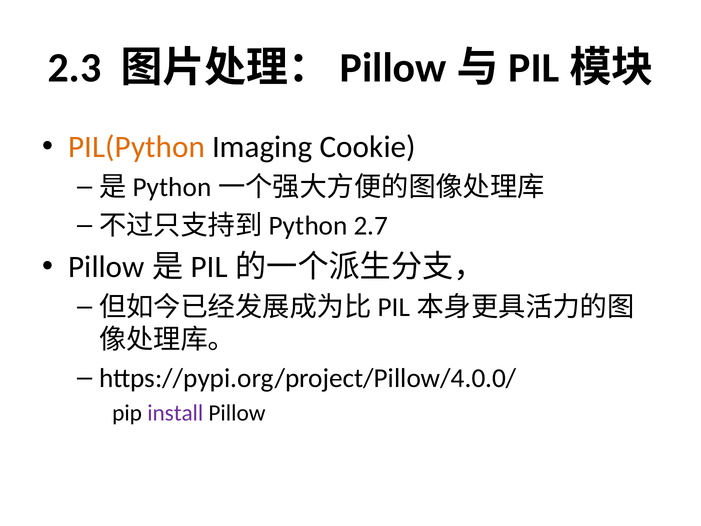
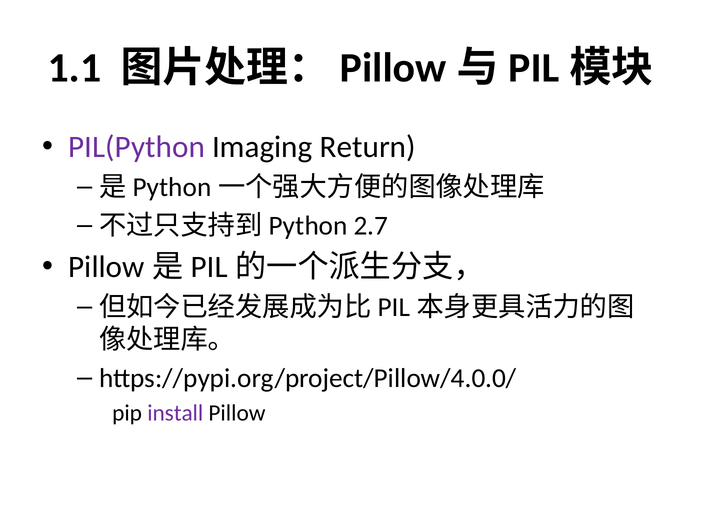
2.3: 2.3 -> 1.1
PIL(Python colour: orange -> purple
Cookie: Cookie -> Return
